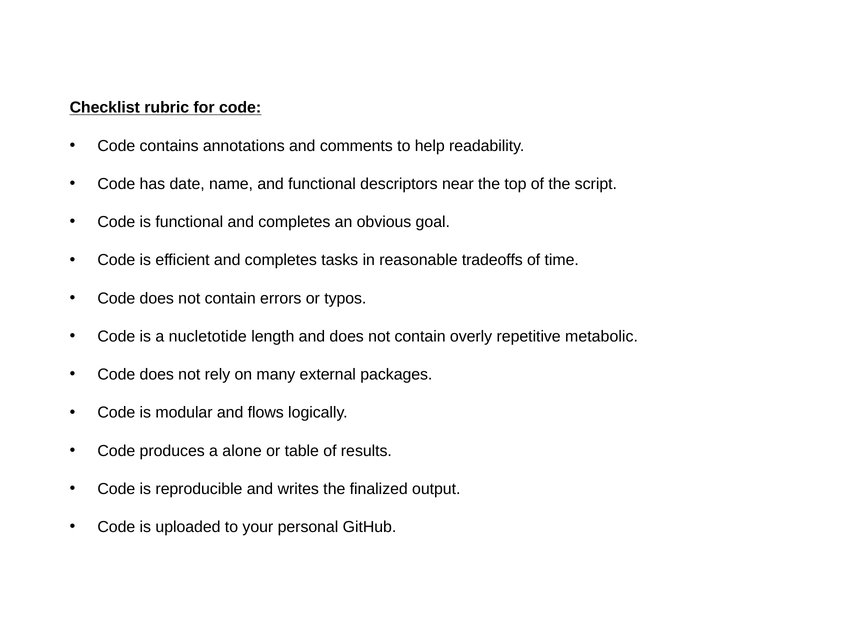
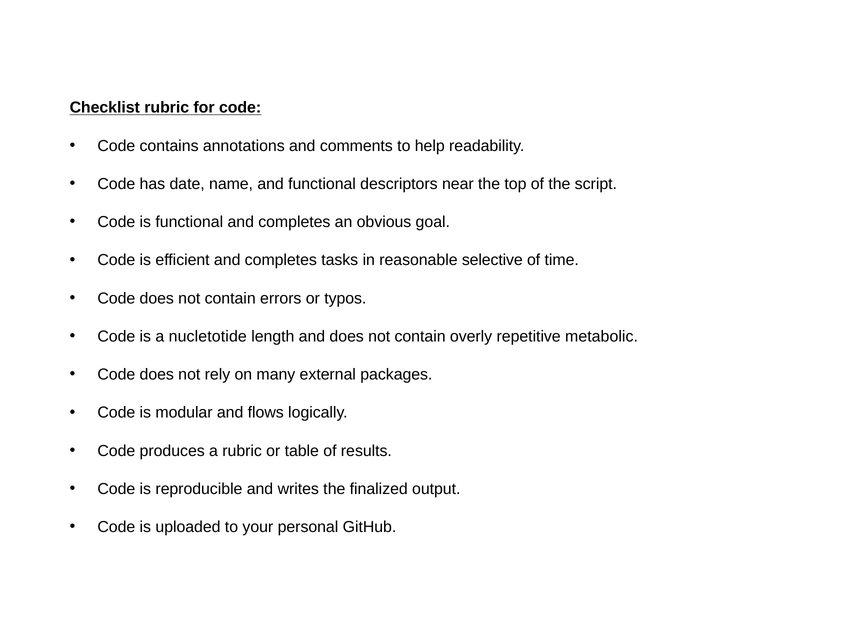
tradeoffs: tradeoffs -> selective
a alone: alone -> rubric
